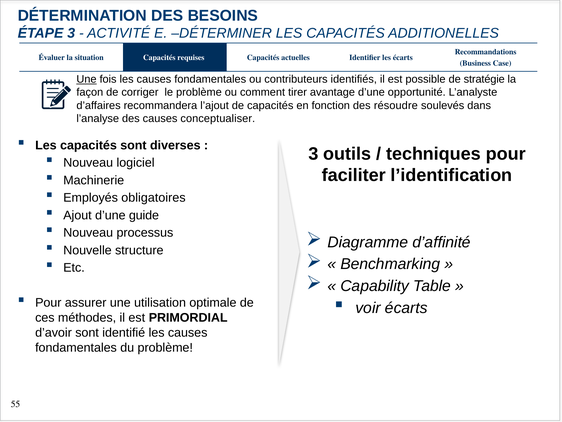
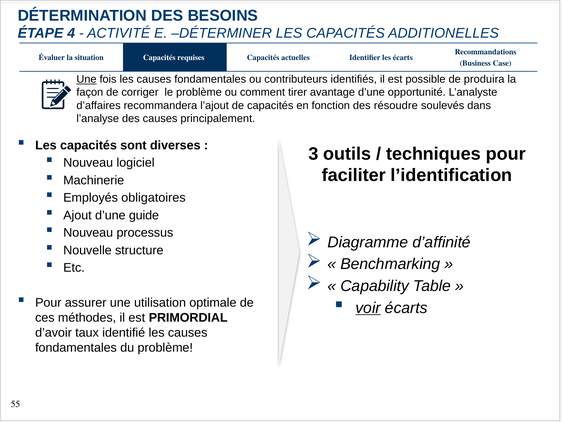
ÉTAPE 3: 3 -> 4
stratégie: stratégie -> produira
conceptualiser: conceptualiser -> principalement
voir underline: none -> present
d’avoir sont: sont -> taux
